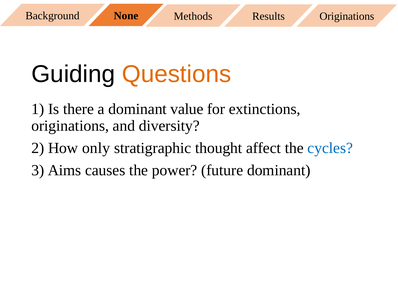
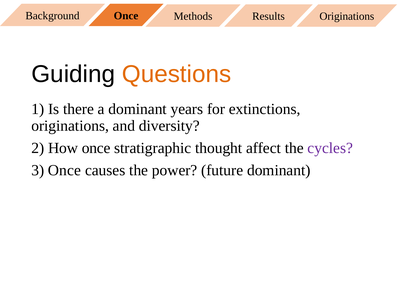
Background None: None -> Once
value: value -> years
How only: only -> once
cycles colour: blue -> purple
3 Aims: Aims -> Once
